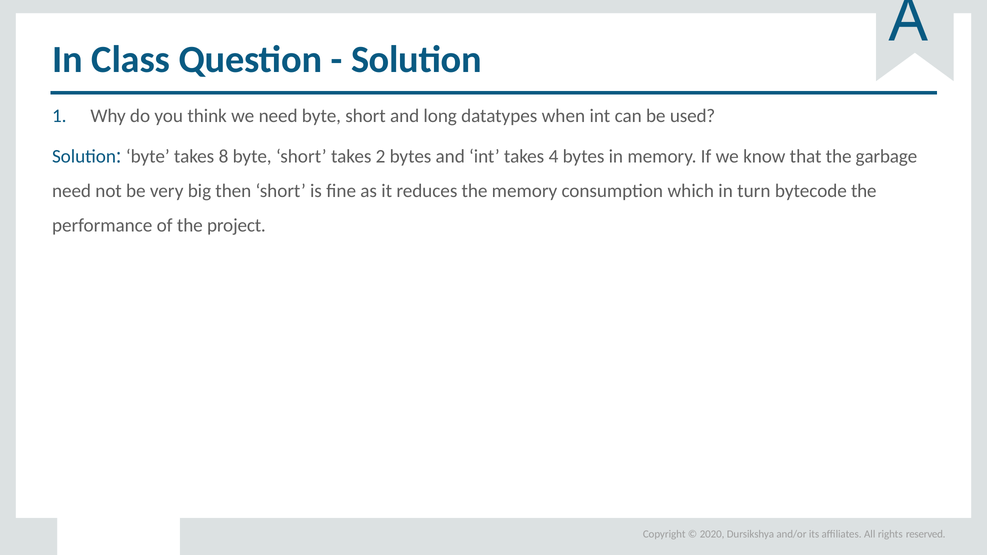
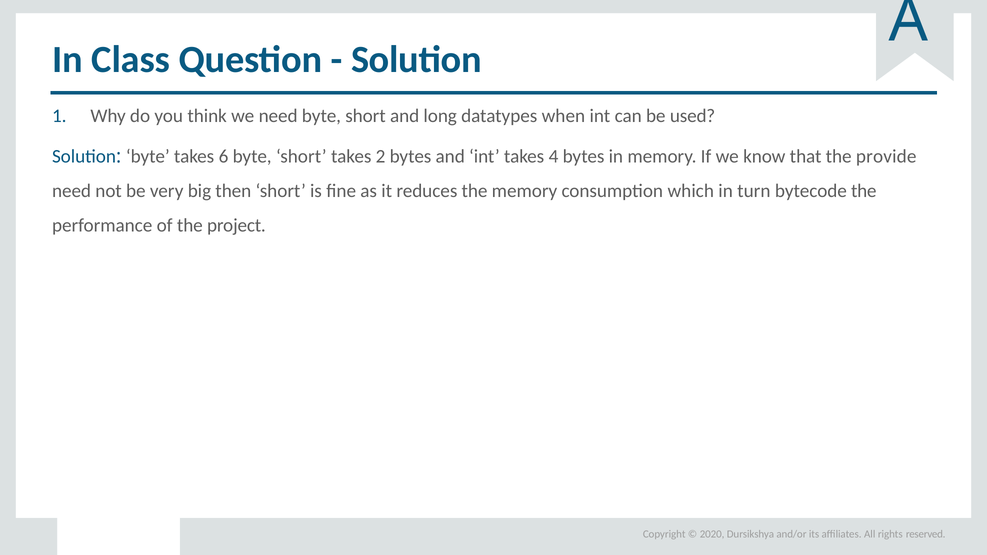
8: 8 -> 6
garbage: garbage -> provide
